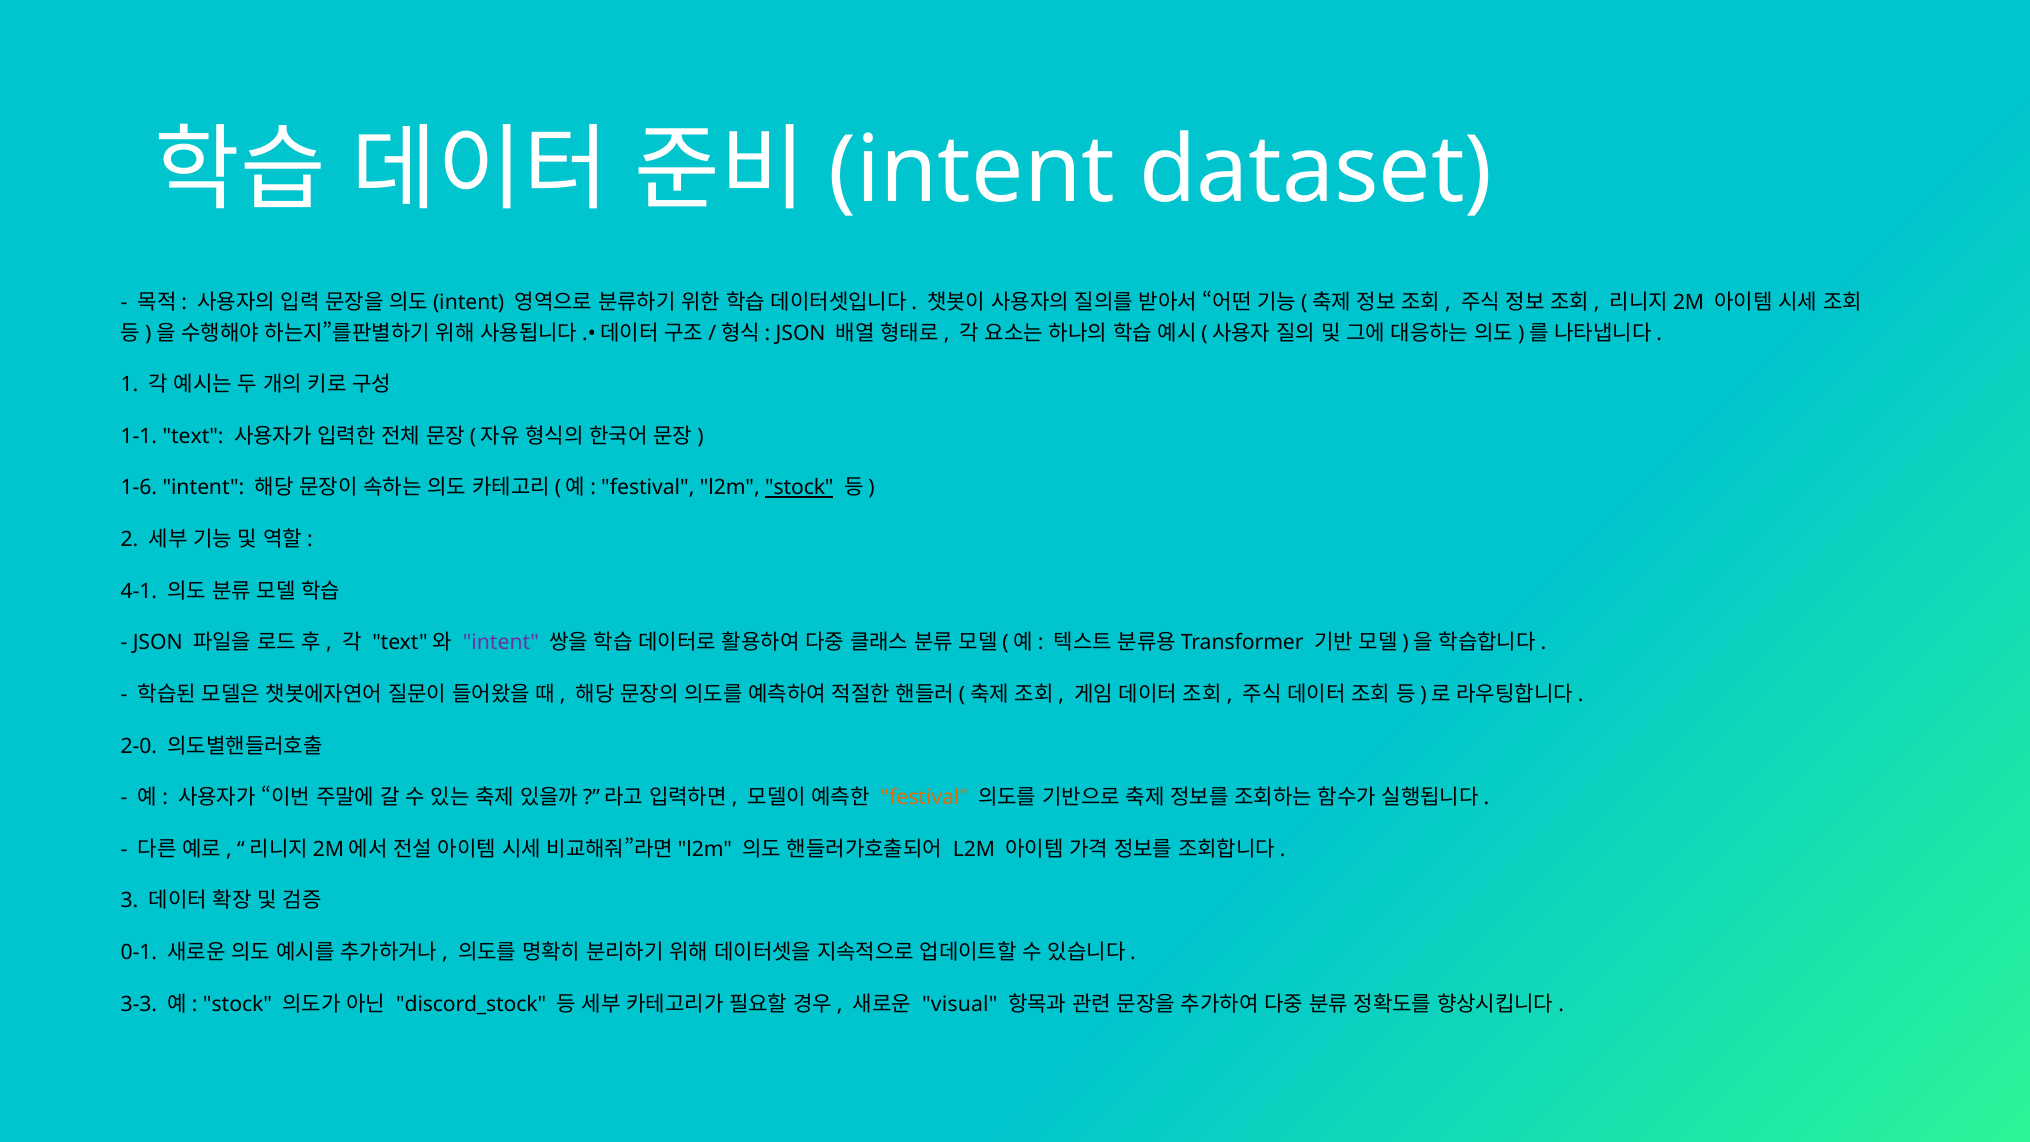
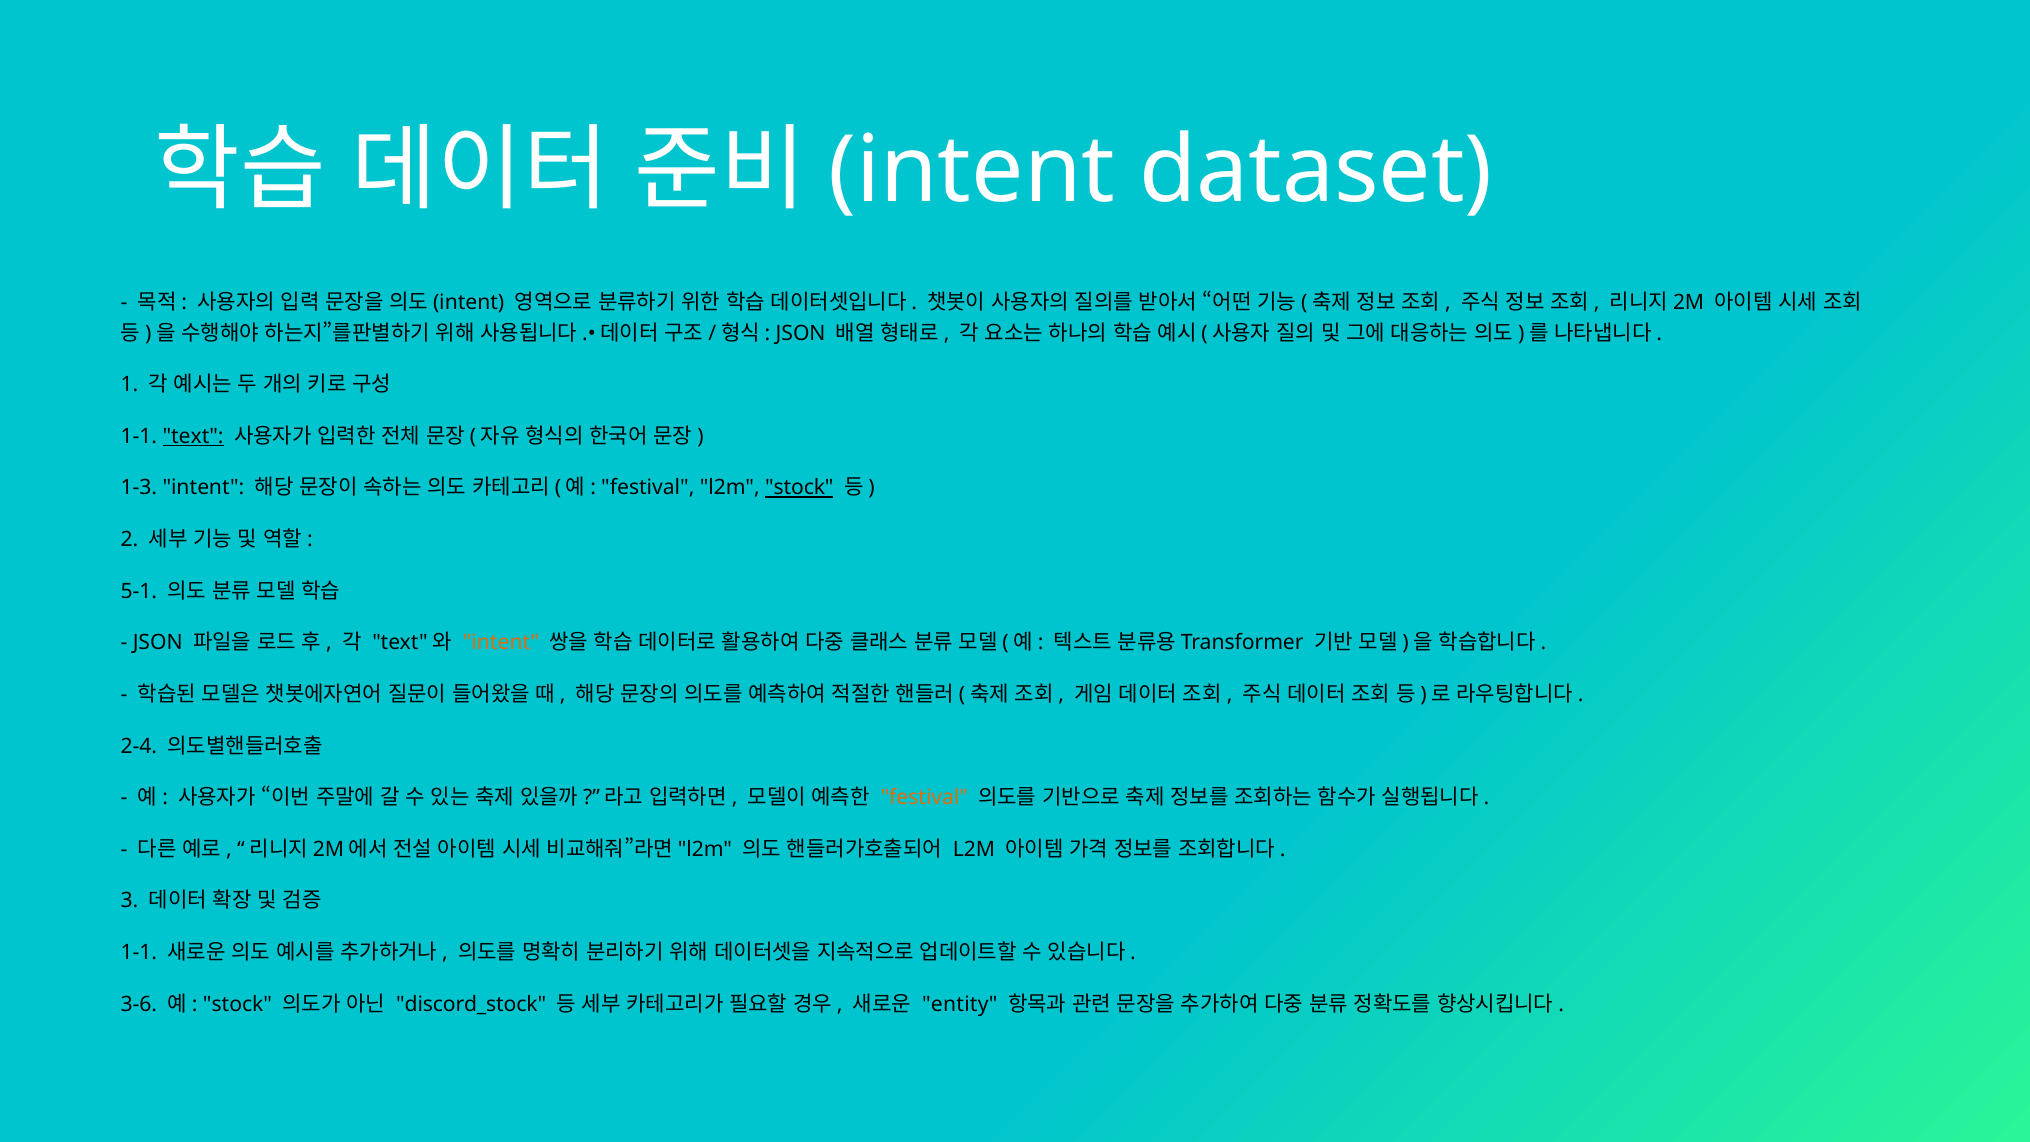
text underline: none -> present
1-6: 1-6 -> 1-3
4-1: 4-1 -> 5-1
intent at (501, 643) colour: purple -> orange
2-0: 2-0 -> 2-4
0-1 at (139, 952): 0-1 -> 1-1
3-3: 3-3 -> 3-6
visual: visual -> entity
